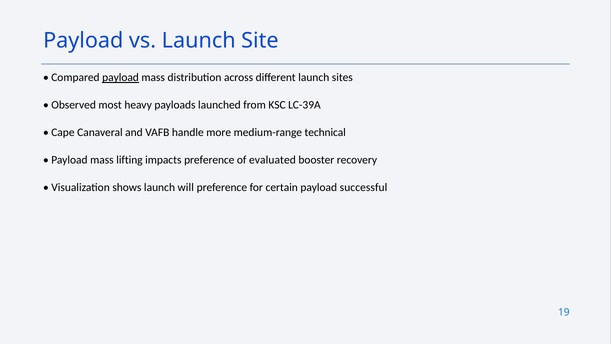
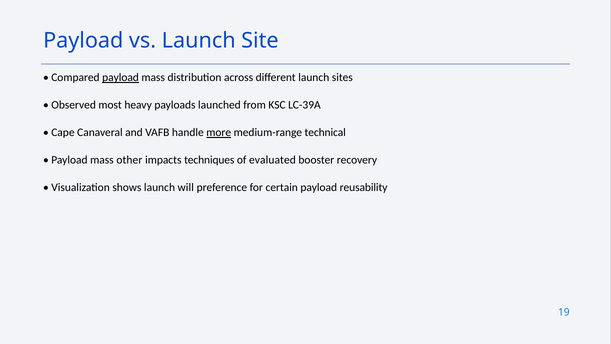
more underline: none -> present
lifting: lifting -> other
impacts preference: preference -> techniques
successful: successful -> reusability
